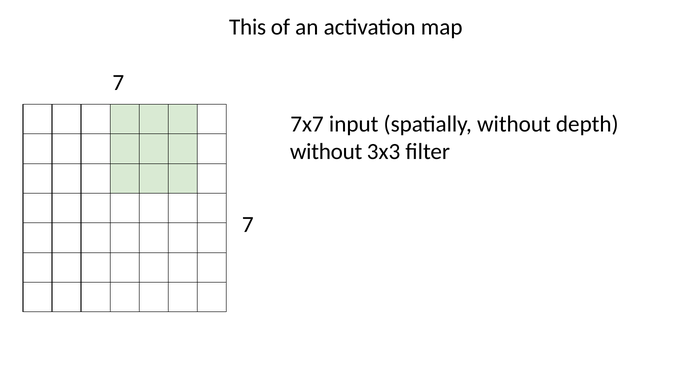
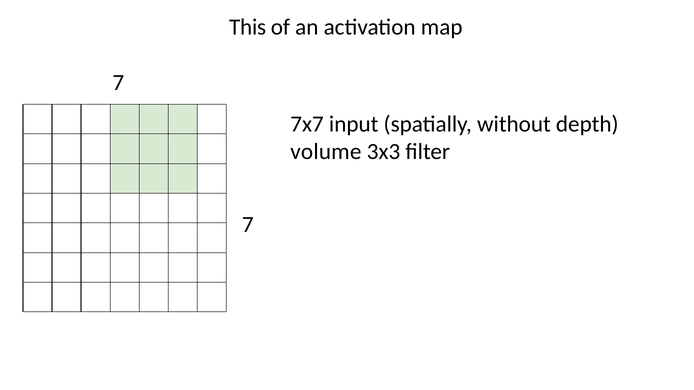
without at (326, 152): without -> volume
